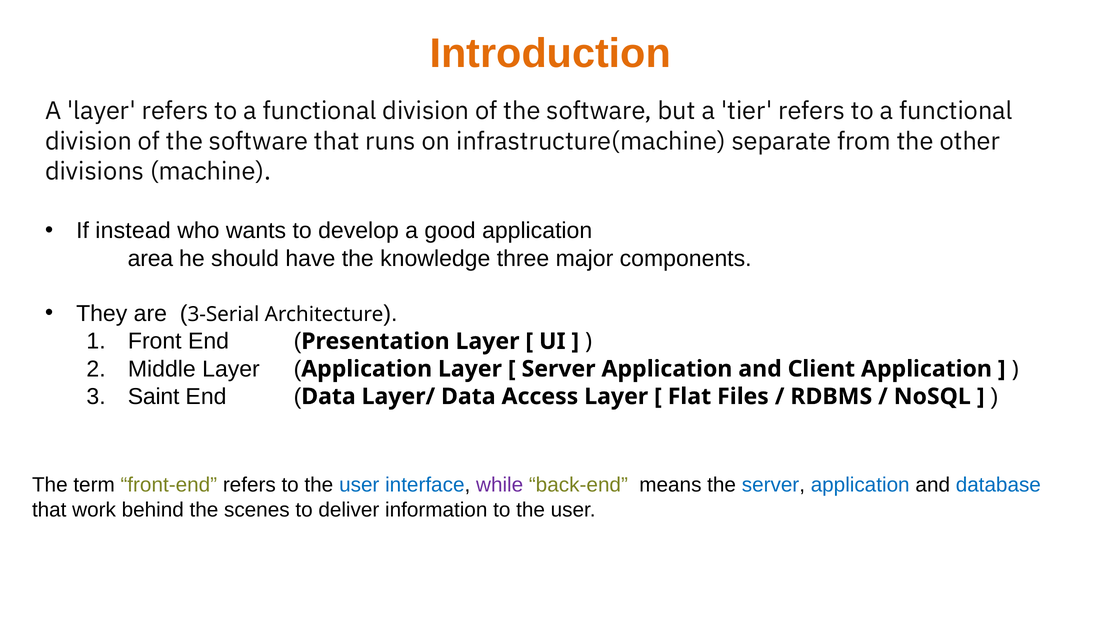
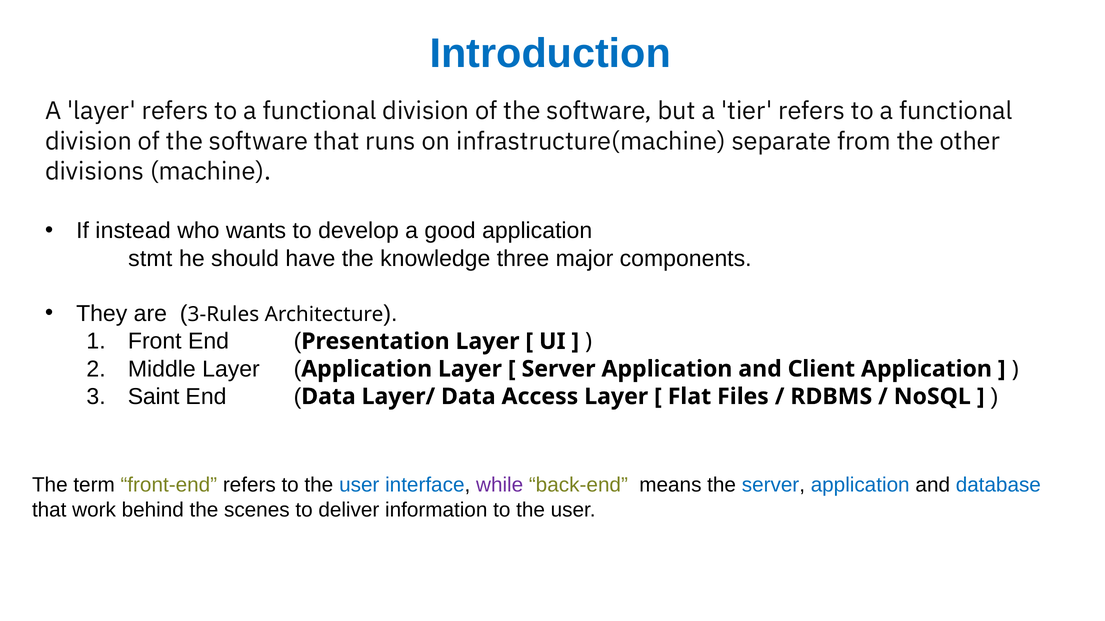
Introduction colour: orange -> blue
area: area -> stmt
3-Serial: 3-Serial -> 3-Rules
